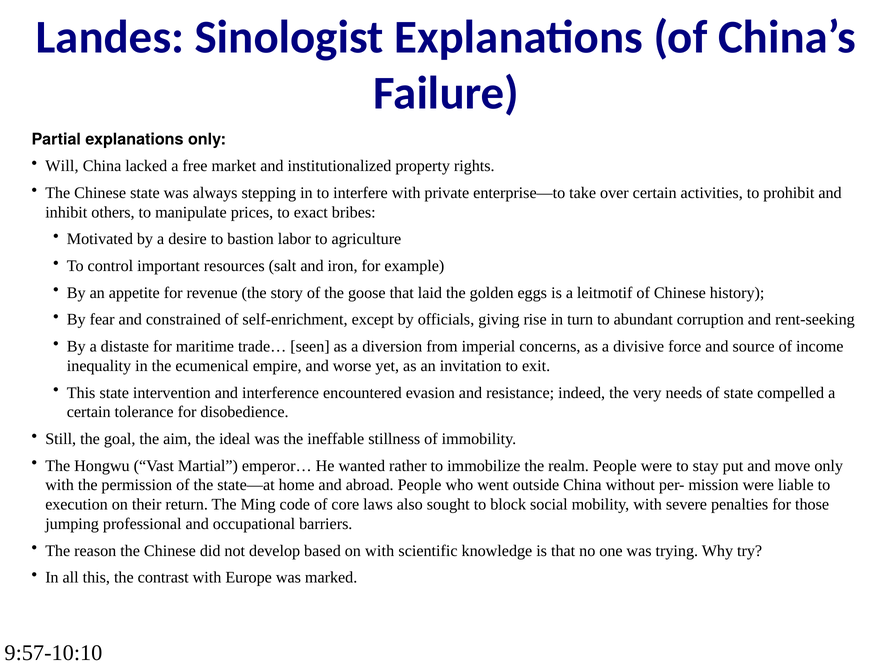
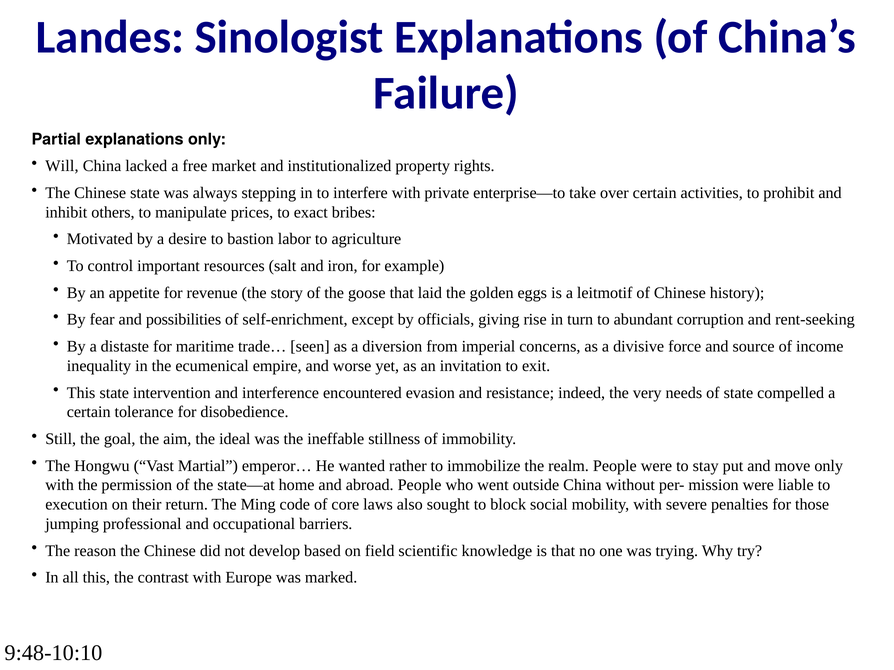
constrained: constrained -> possibilities
on with: with -> field
9:57-10:10: 9:57-10:10 -> 9:48-10:10
